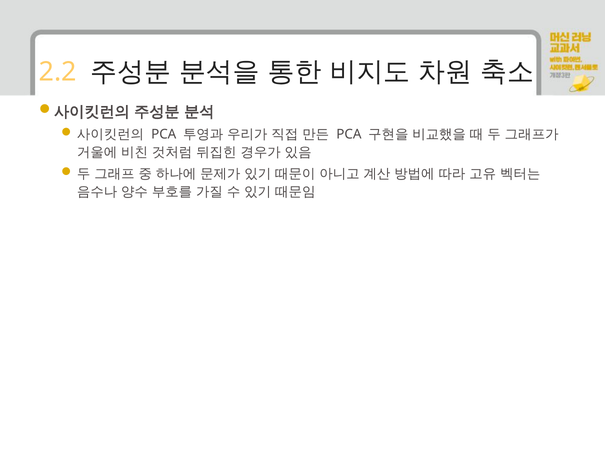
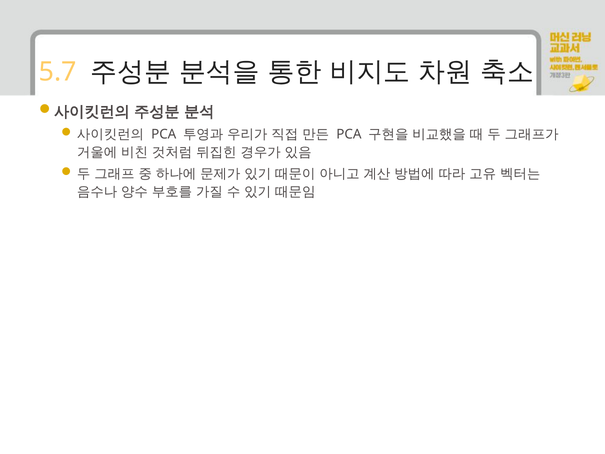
2.2: 2.2 -> 5.7
